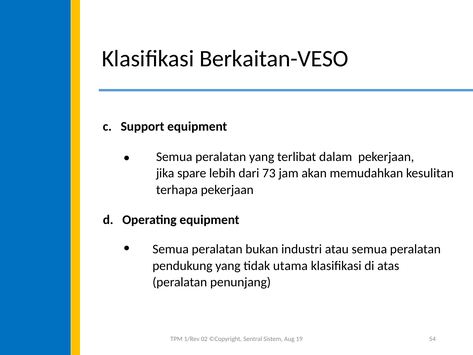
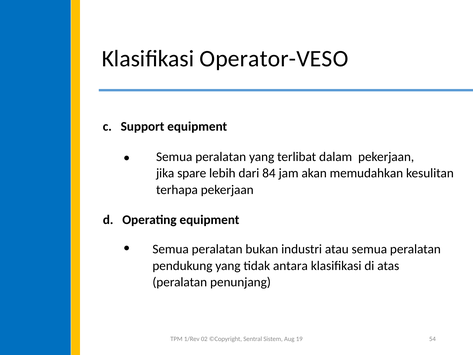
Berkaitan-VESO: Berkaitan-VESO -> Operator-VESO
73: 73 -> 84
utama: utama -> antara
